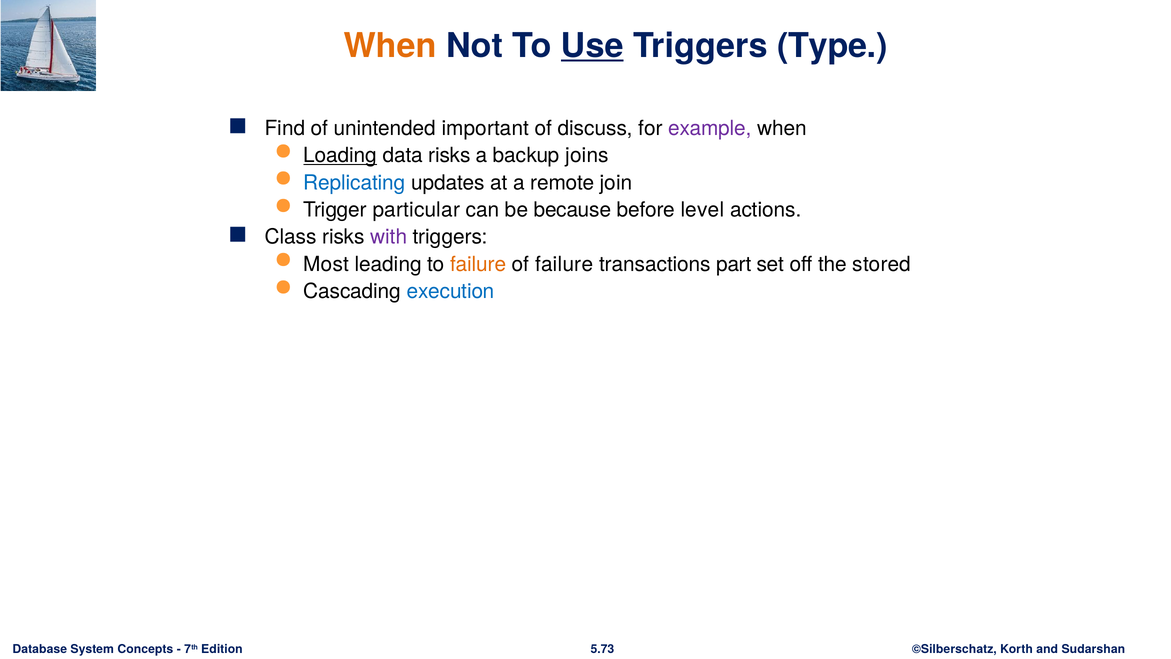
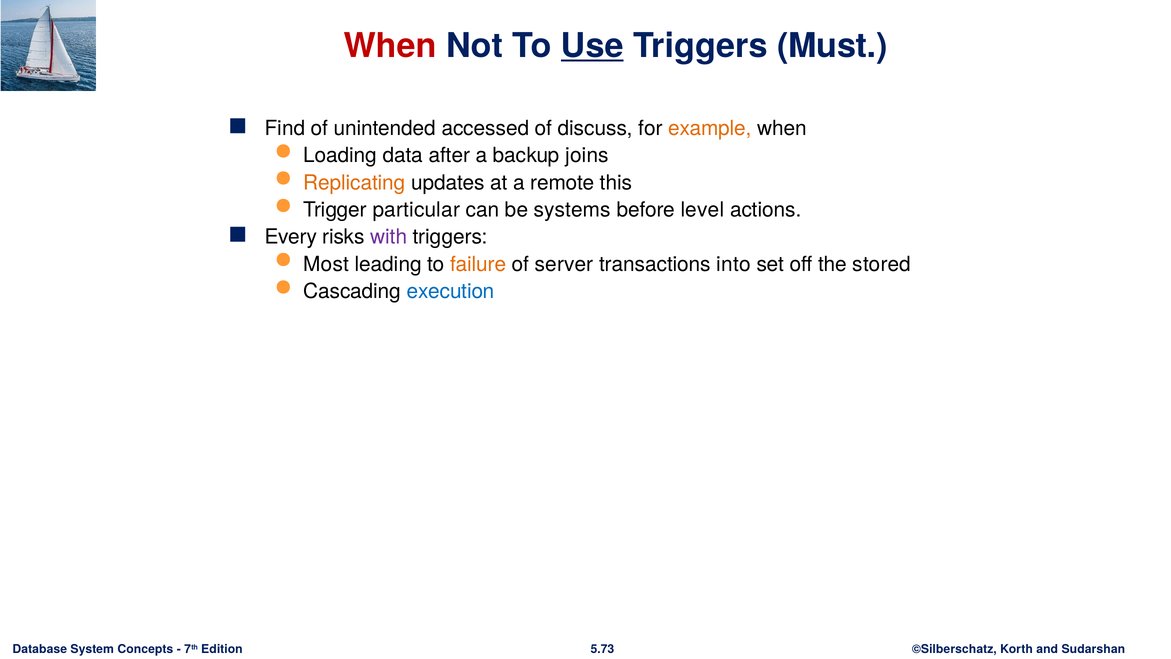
When at (390, 46) colour: orange -> red
Type: Type -> Must
important: important -> accessed
example colour: purple -> orange
Loading underline: present -> none
data risks: risks -> after
Replicating colour: blue -> orange
join: join -> this
because: because -> systems
Class: Class -> Every
of failure: failure -> server
part: part -> into
